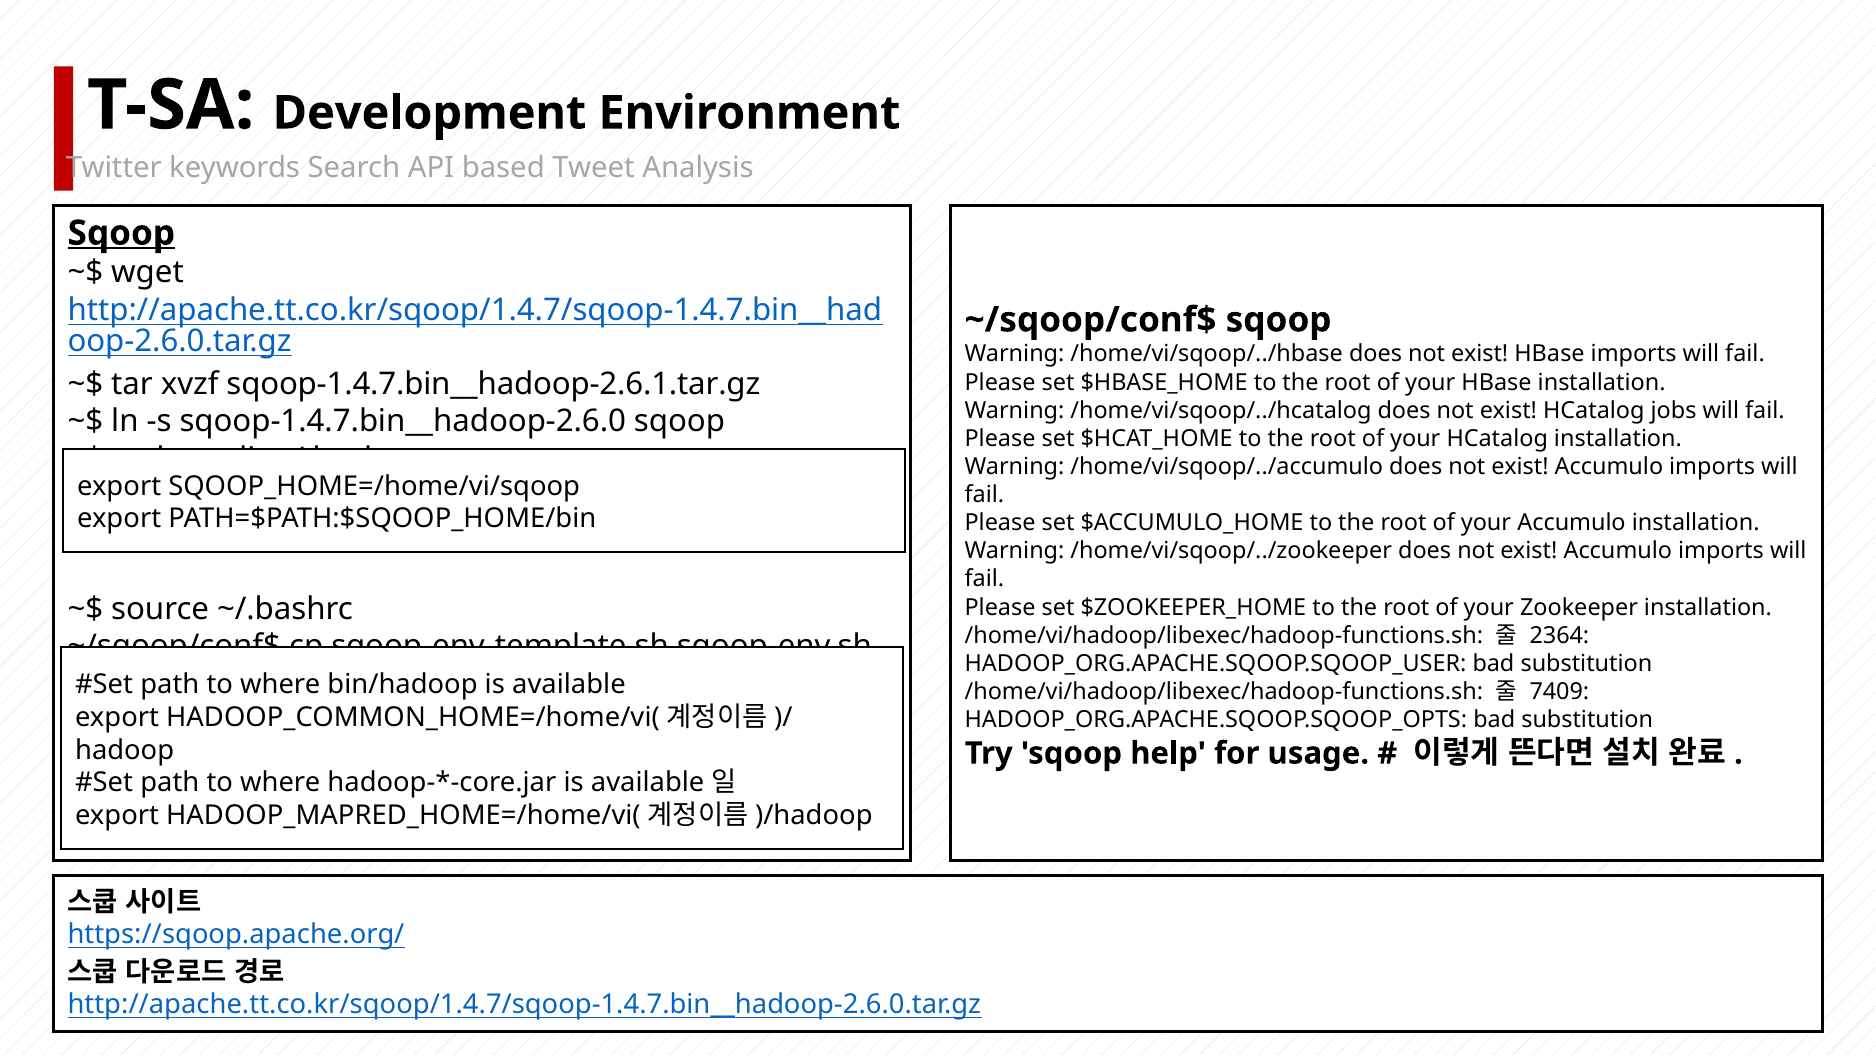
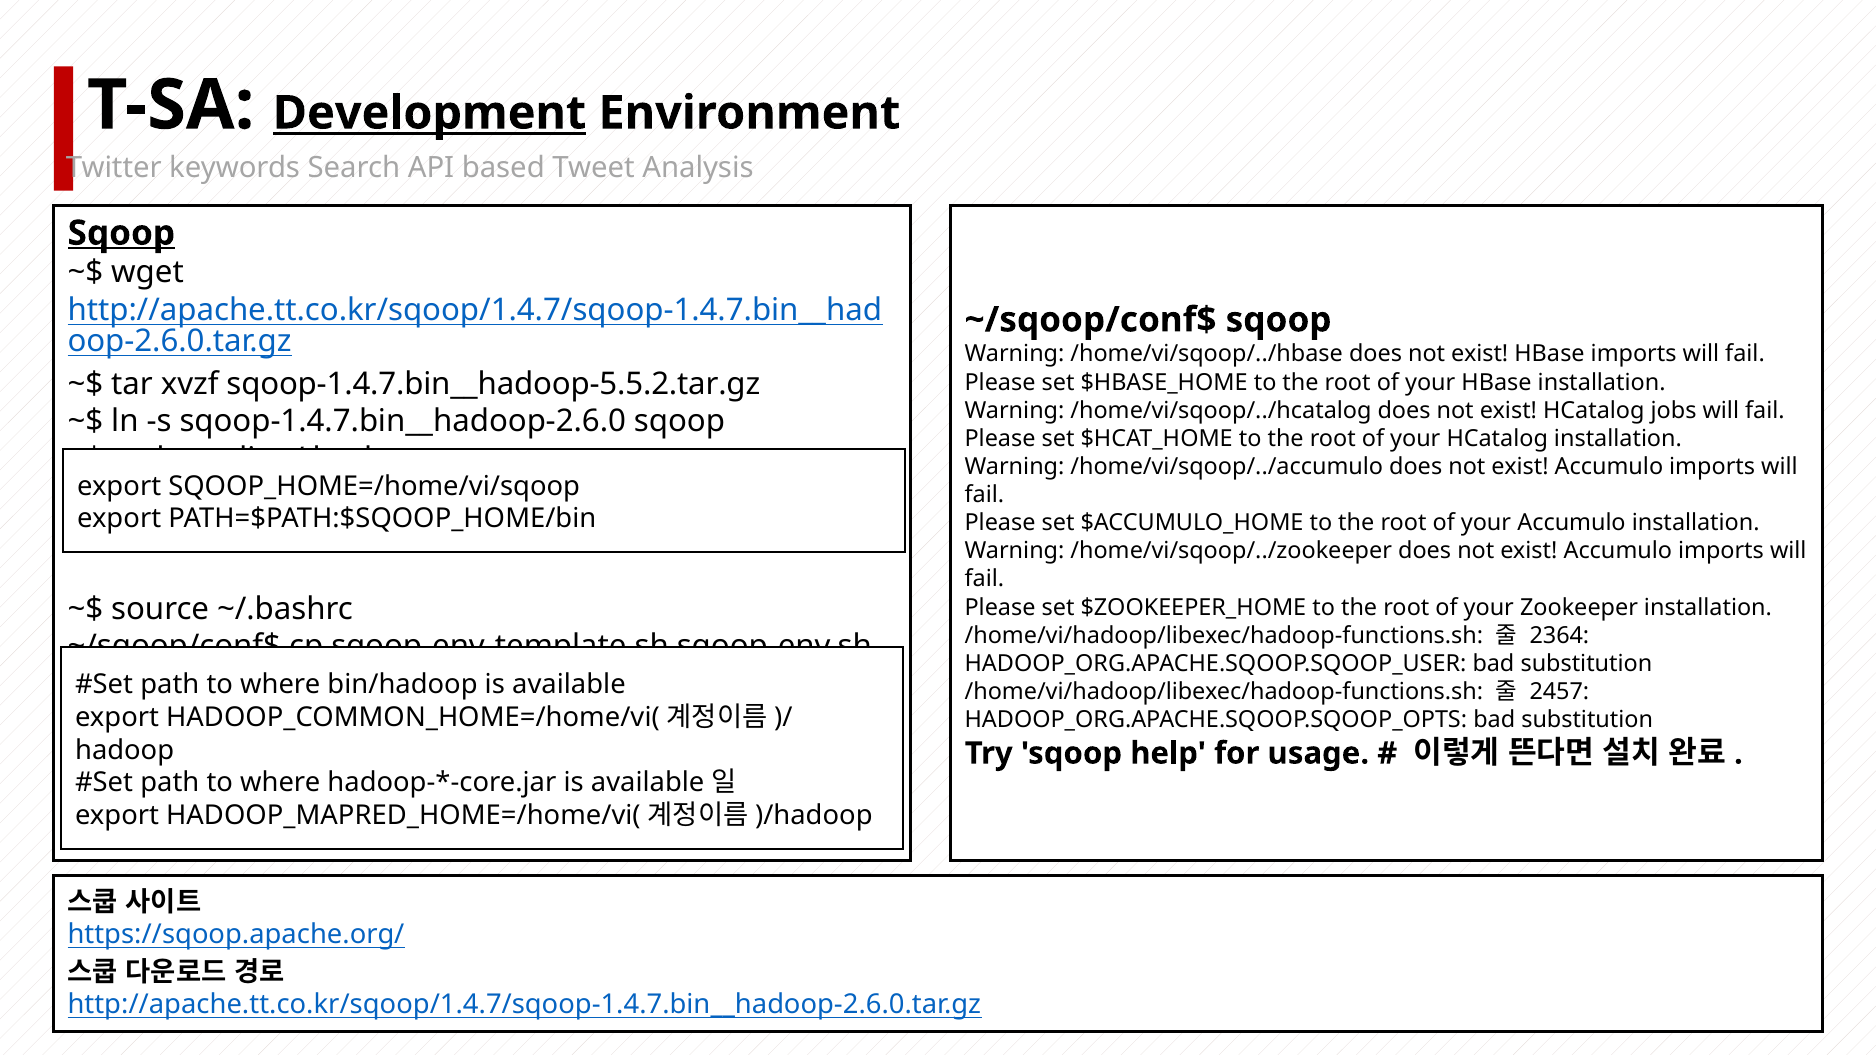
Development underline: none -> present
sqoop-1.4.7.bin__hadoop-2.6.1.tar.gz: sqoop-1.4.7.bin__hadoop-2.6.1.tar.gz -> sqoop-1.4.7.bin__hadoop-5.5.2.tar.gz
7409: 7409 -> 2457
